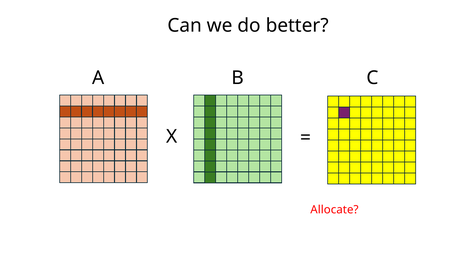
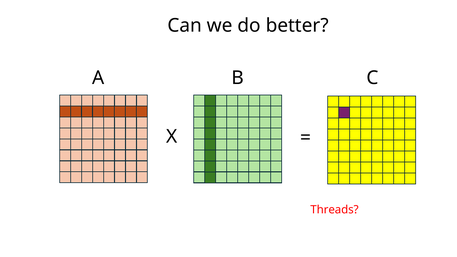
Allocate: Allocate -> Threads
